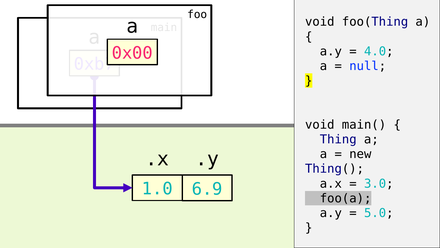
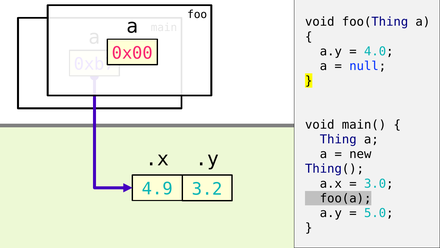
1.0: 1.0 -> 4.9
6.9: 6.9 -> 3.2
